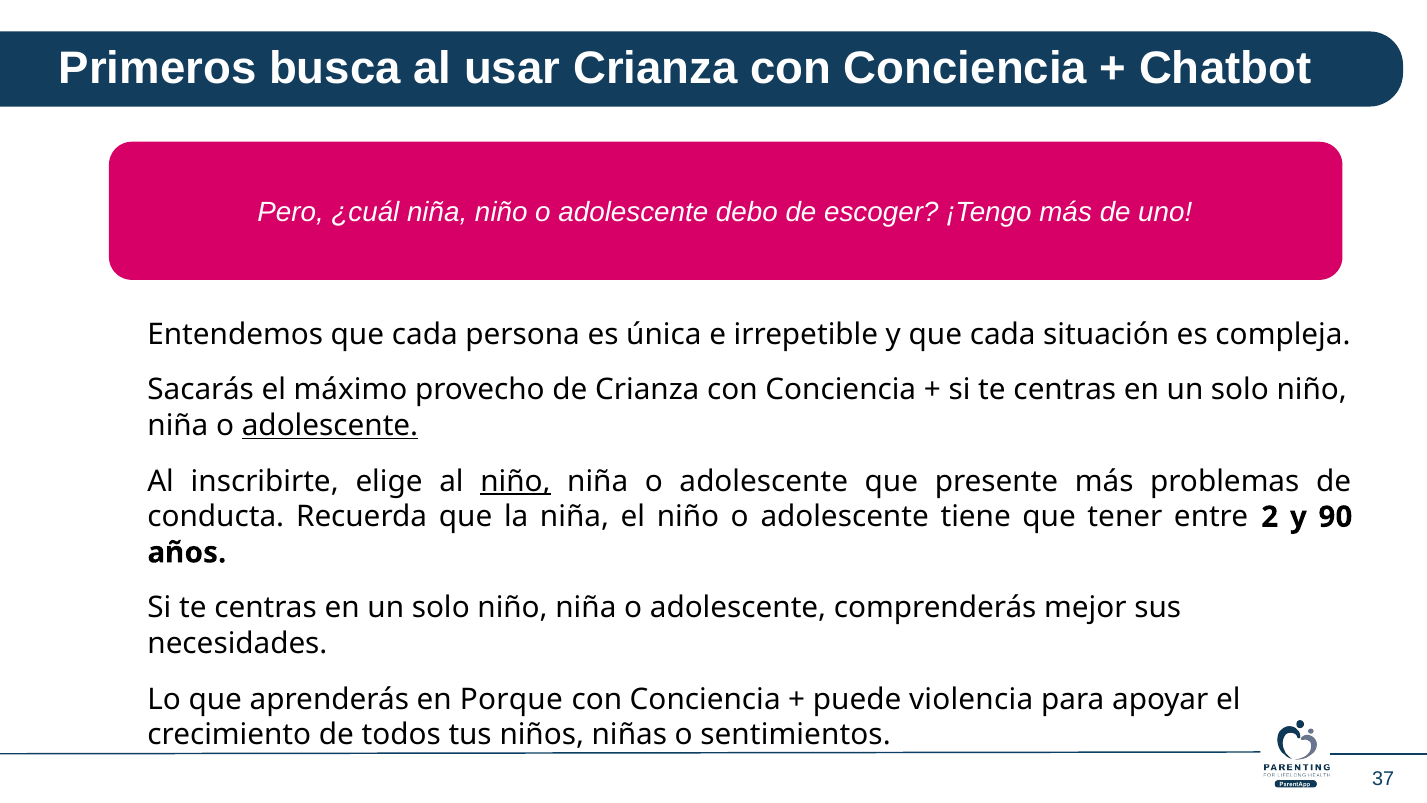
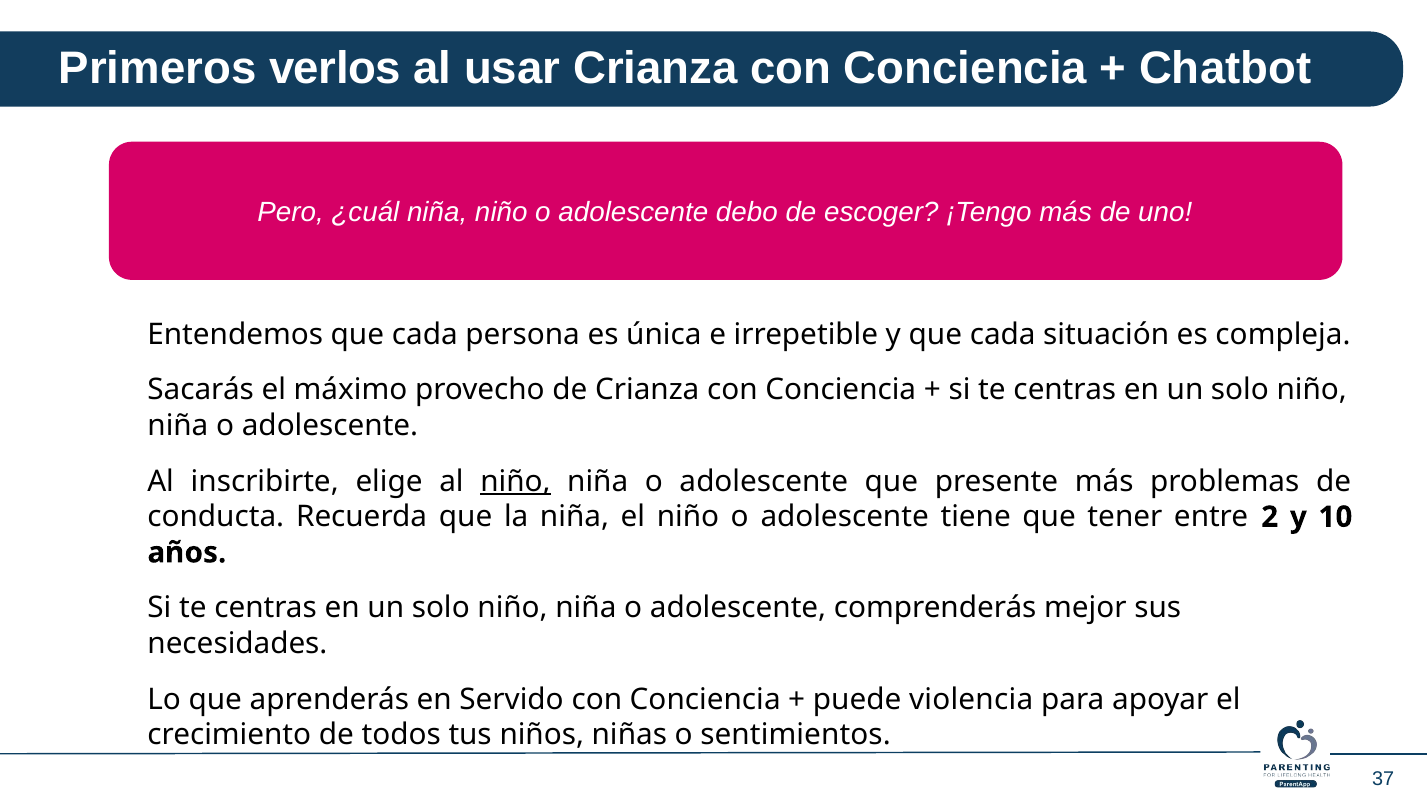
busca: busca -> verlos
adolescente at (330, 426) underline: present -> none
90: 90 -> 10
Porque: Porque -> Servido
